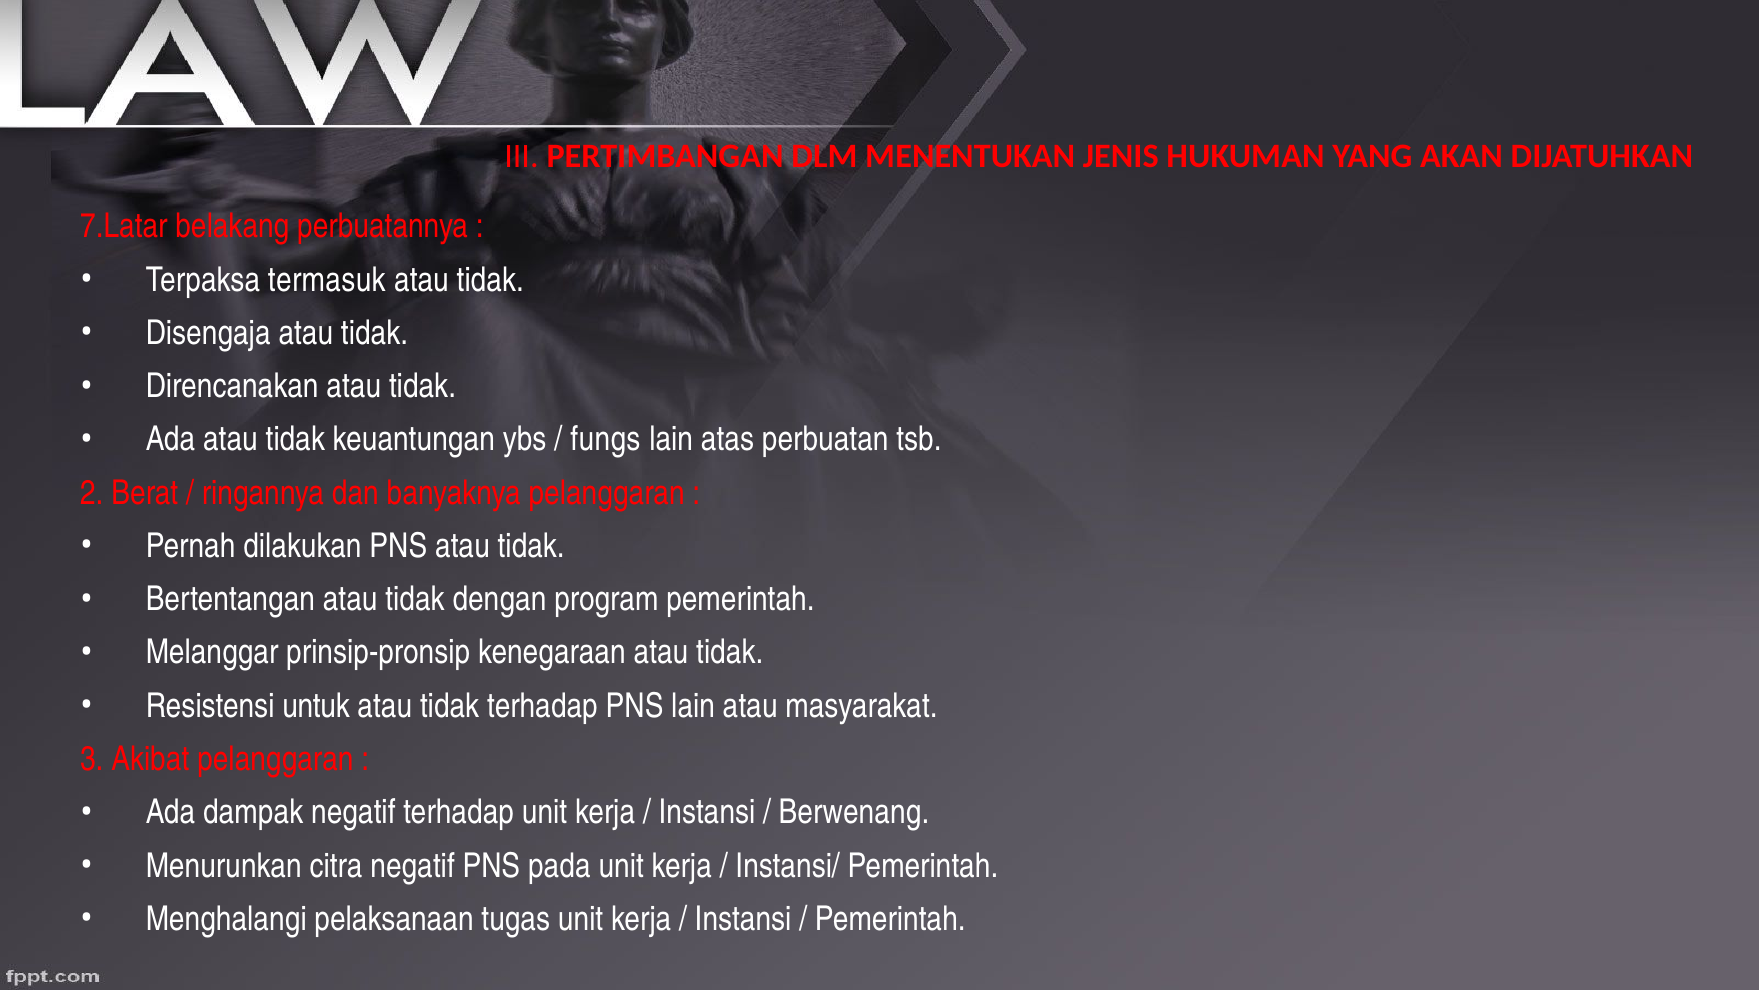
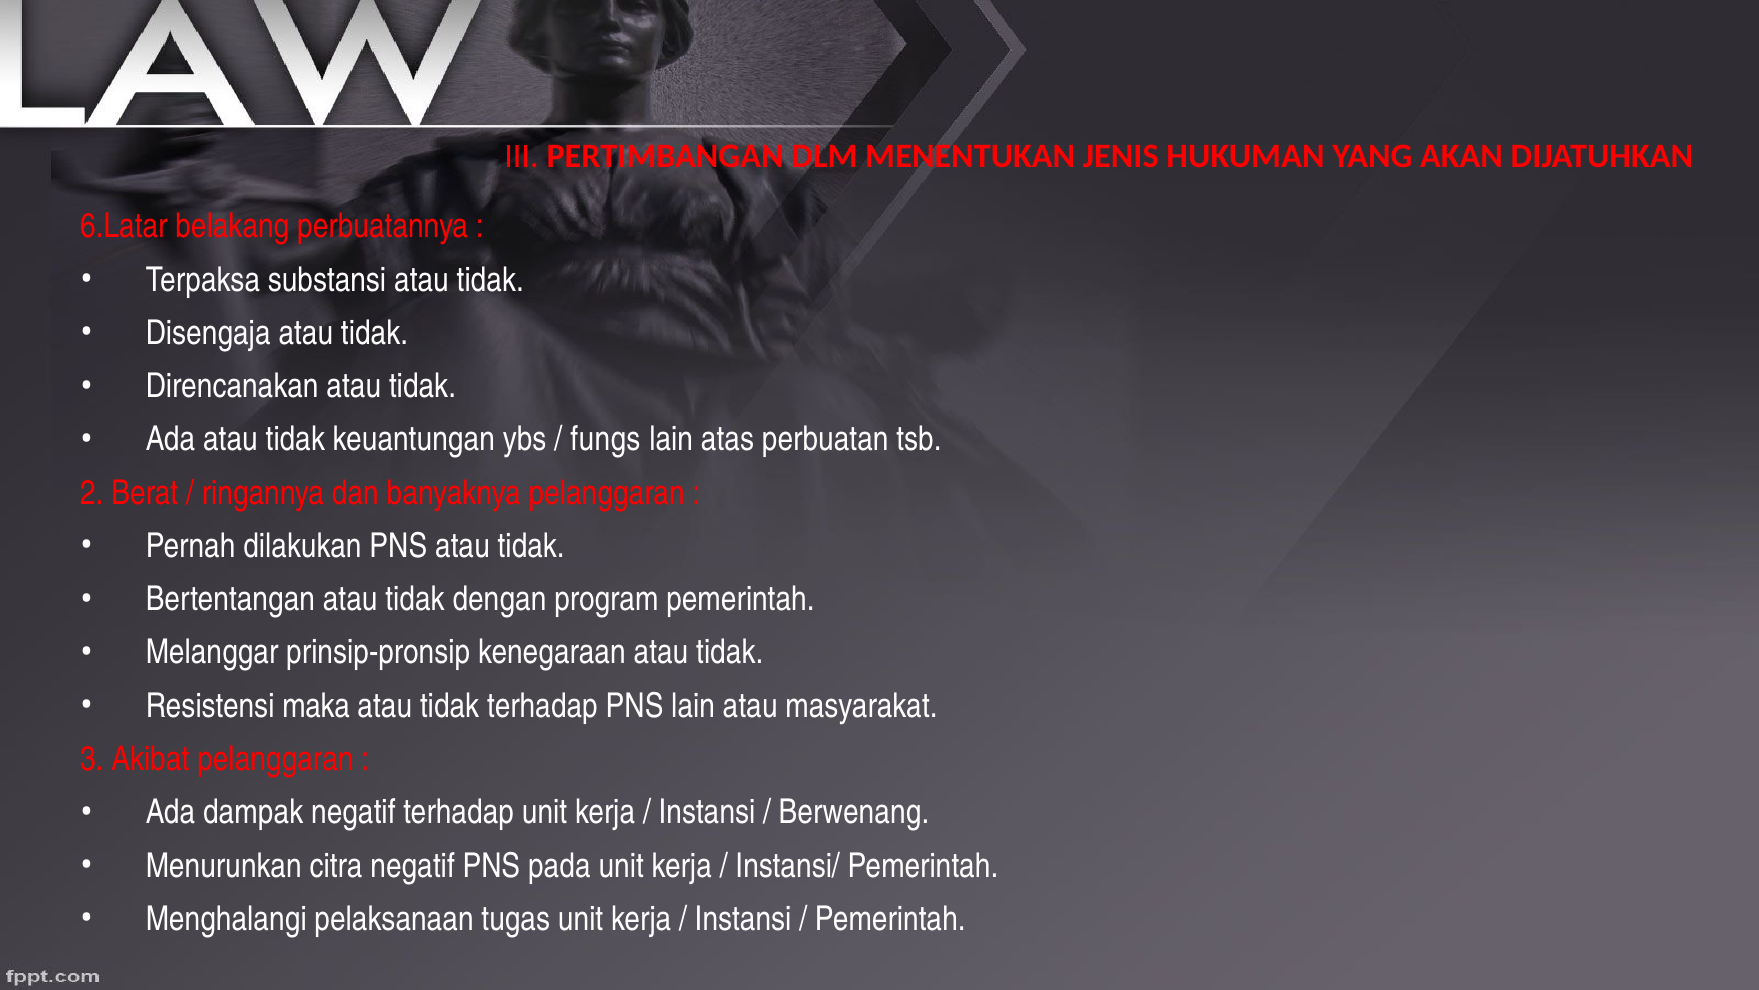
7.Latar: 7.Latar -> 6.Latar
termasuk: termasuk -> substansi
untuk: untuk -> maka
